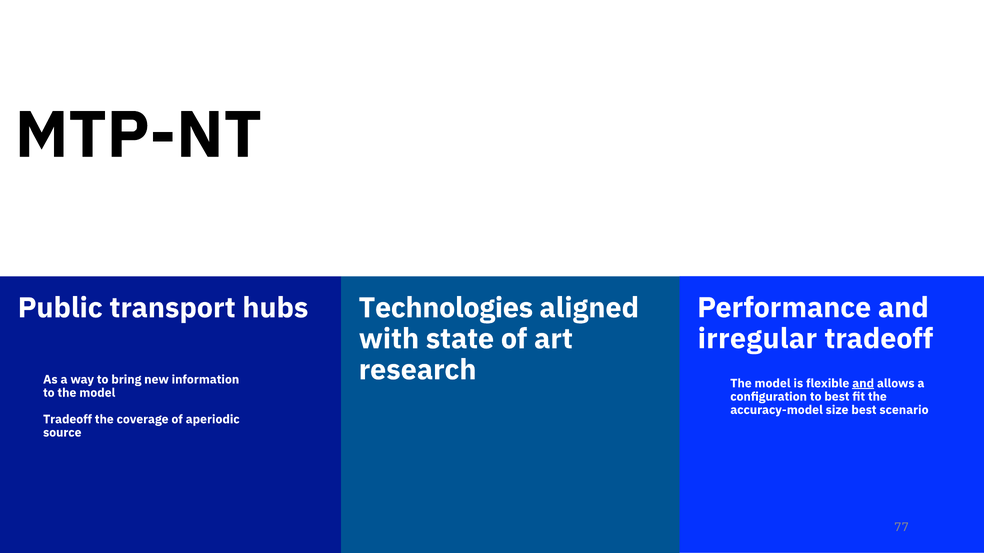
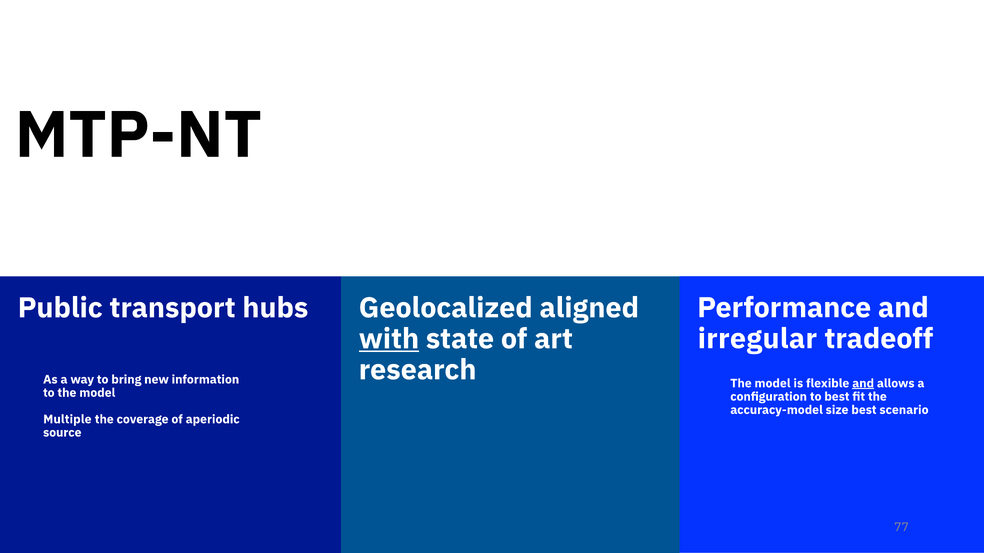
Technologies: Technologies -> Geolocalized
with underline: none -> present
Tradeoff at (67, 420): Tradeoff -> Multiple
